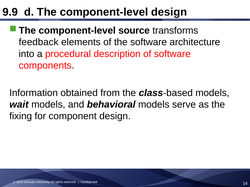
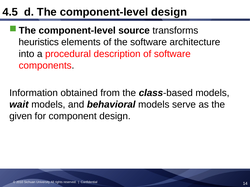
9.9: 9.9 -> 4.5
feedback: feedback -> heuristics
fixing: fixing -> given
